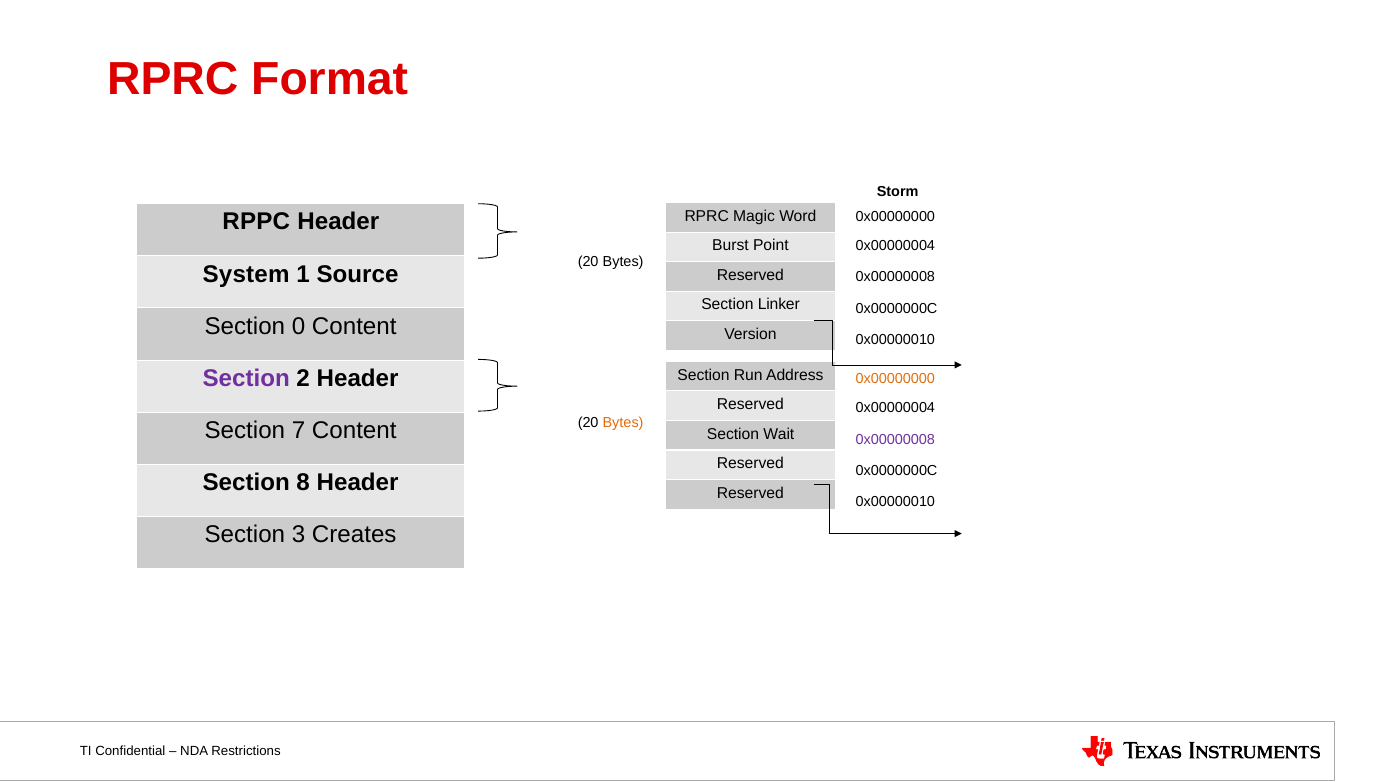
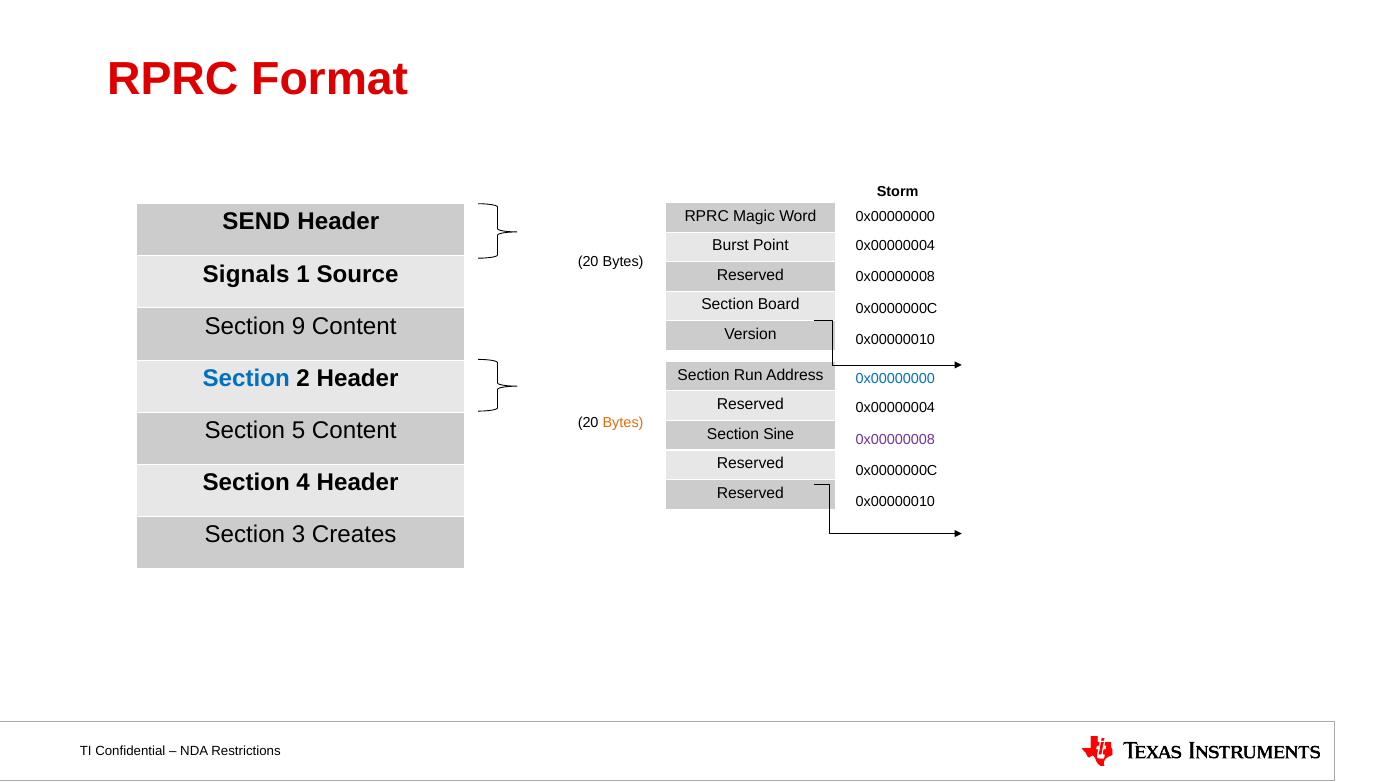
RPPC: RPPC -> SEND
System: System -> Signals
Linker: Linker -> Board
0: 0 -> 9
Section at (246, 378) colour: purple -> blue
0x00000000 at (895, 379) colour: orange -> blue
7: 7 -> 5
Wait: Wait -> Sine
8: 8 -> 4
